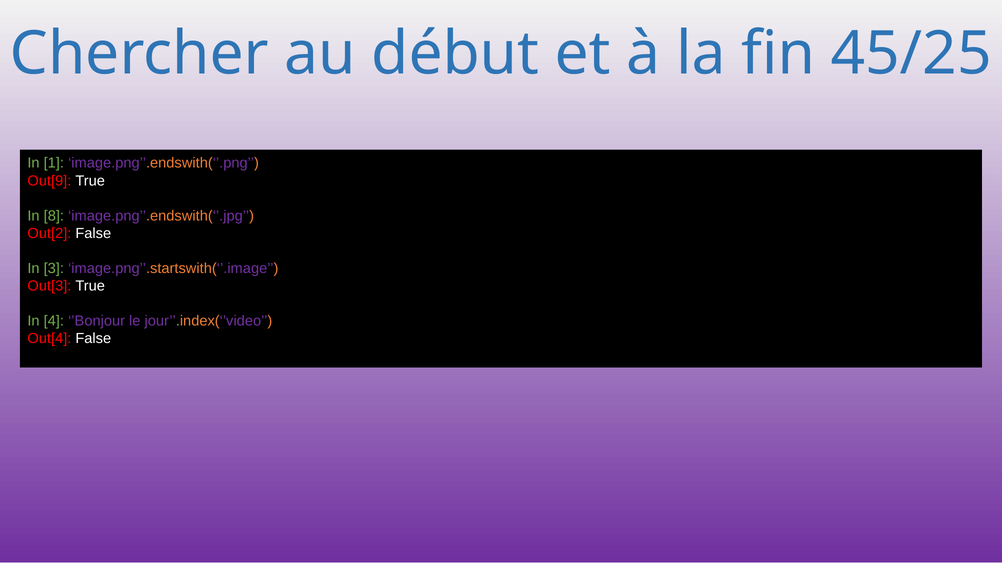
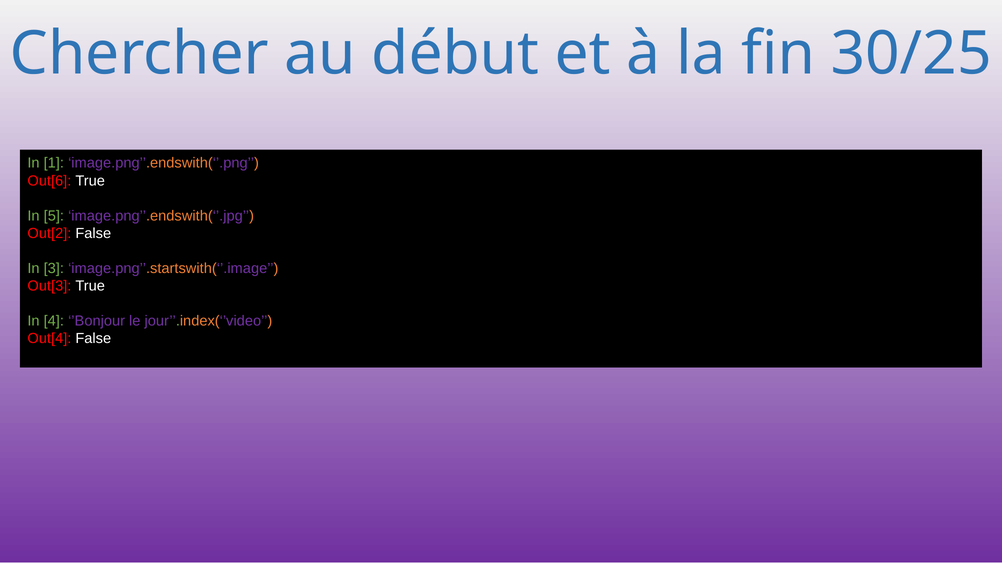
45/25: 45/25 -> 30/25
Out[9: Out[9 -> Out[6
8: 8 -> 5
